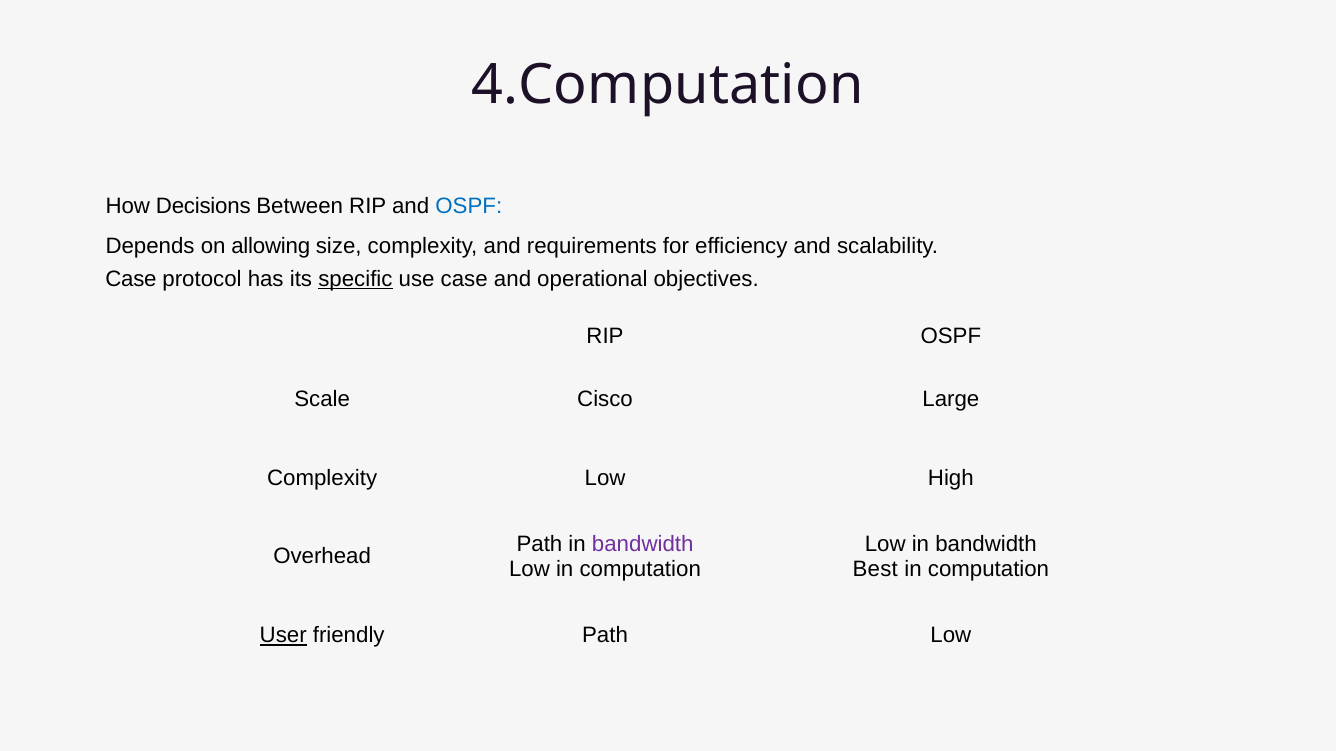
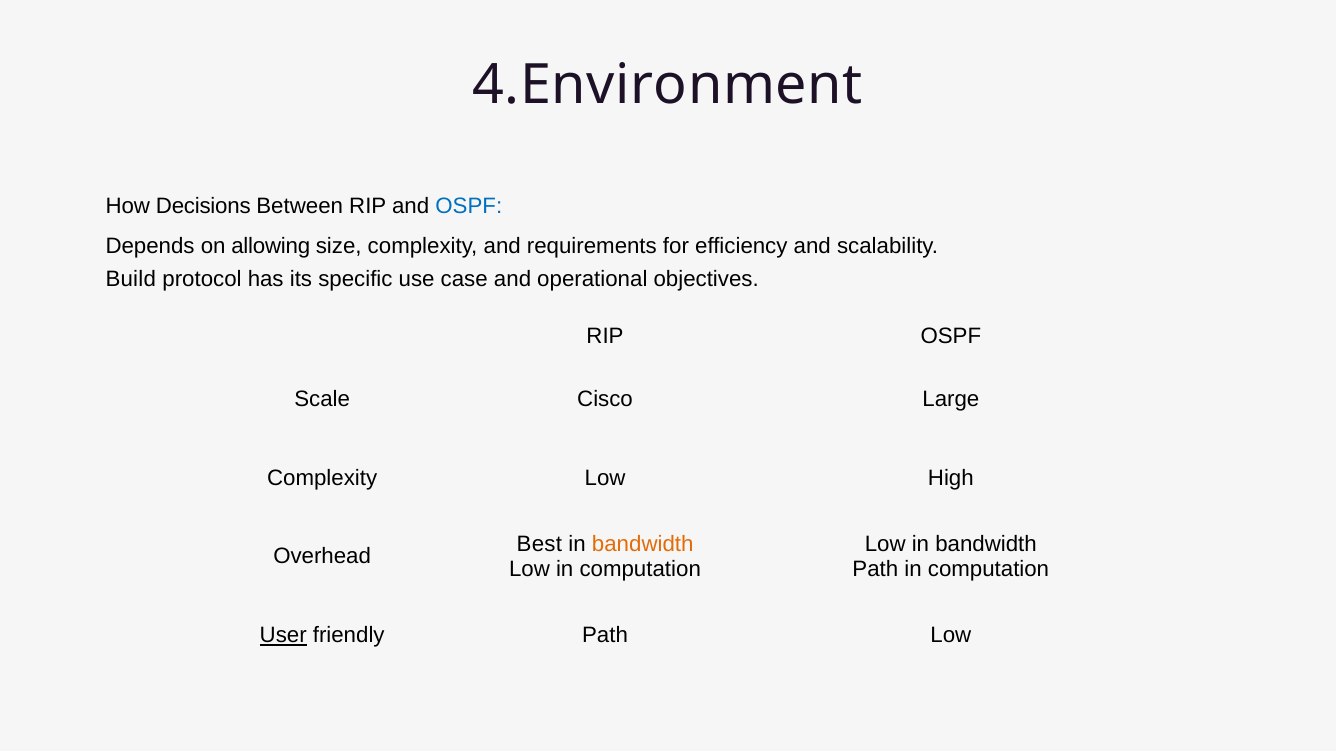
4.Computation: 4.Computation -> 4.Environment
Case at (131, 279): Case -> Build
specific underline: present -> none
Path at (539, 545): Path -> Best
bandwidth at (643, 545) colour: purple -> orange
Best at (875, 569): Best -> Path
